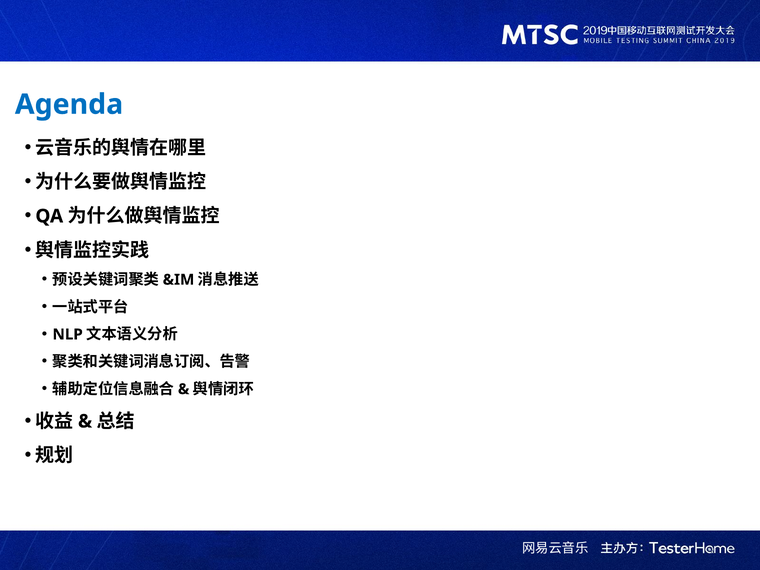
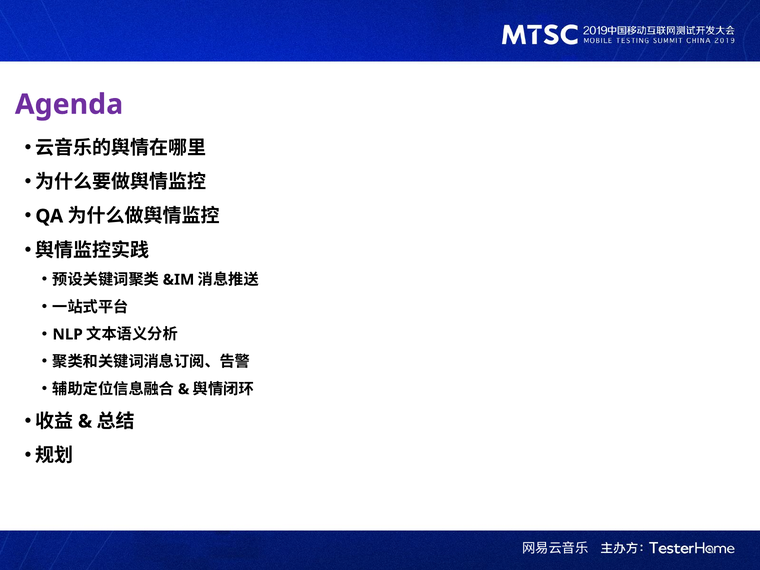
Agenda colour: blue -> purple
